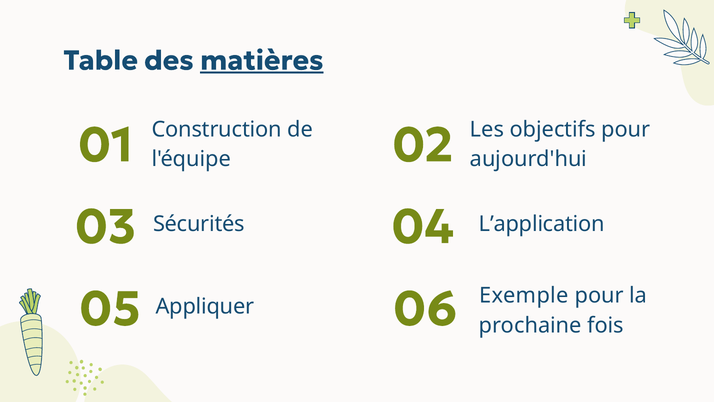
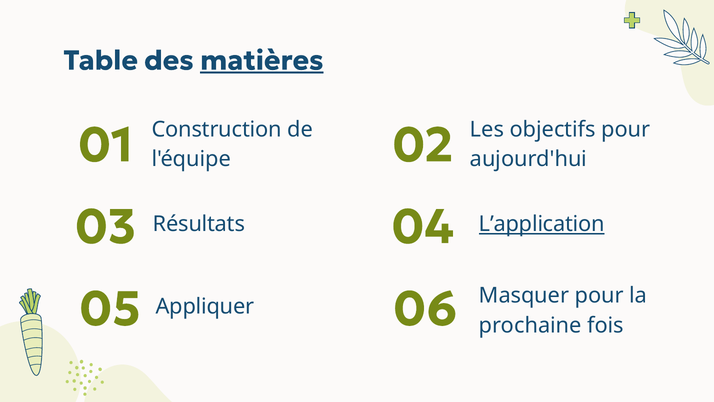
Sécurités: Sécurités -> Résultats
L’application underline: none -> present
Exemple: Exemple -> Masquer
